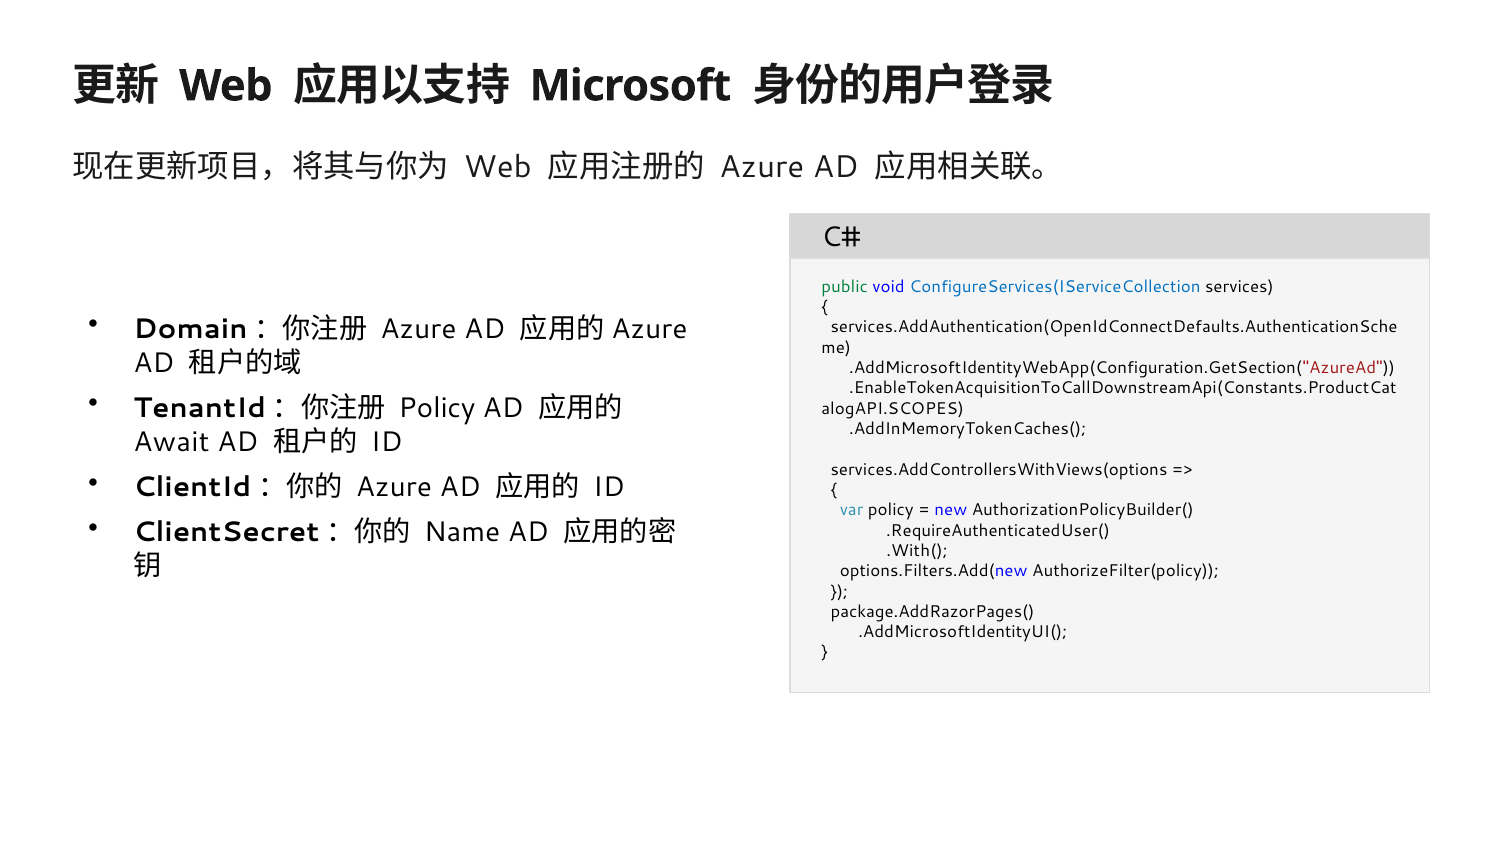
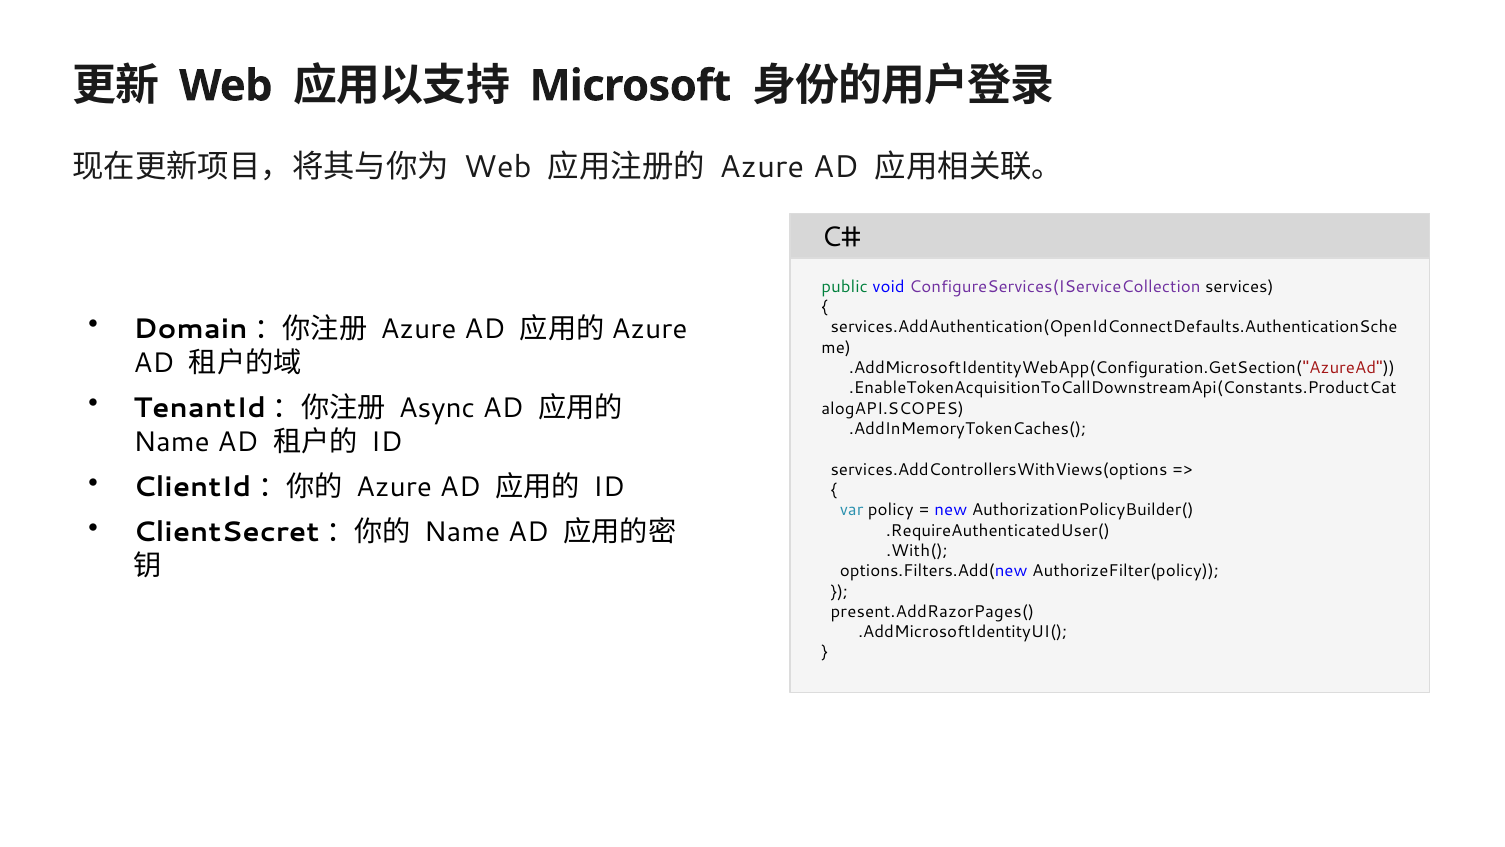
ConfigureServices(IServiceCollection colour: blue -> purple
Policy at (437, 408): Policy -> Async
Await at (171, 442): Await -> Name
package.AddRazorPages(: package.AddRazorPages( -> present.AddRazorPages(
